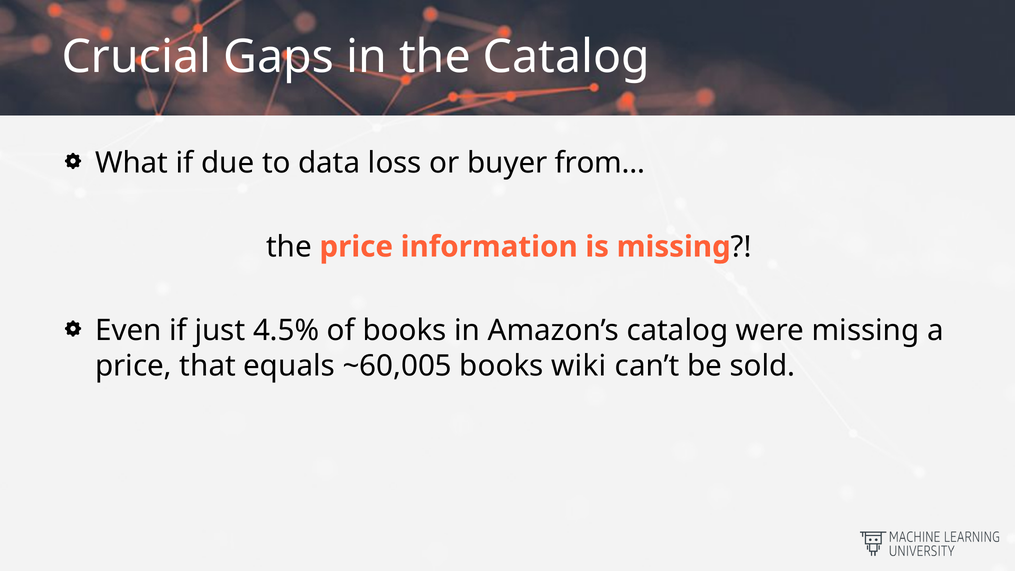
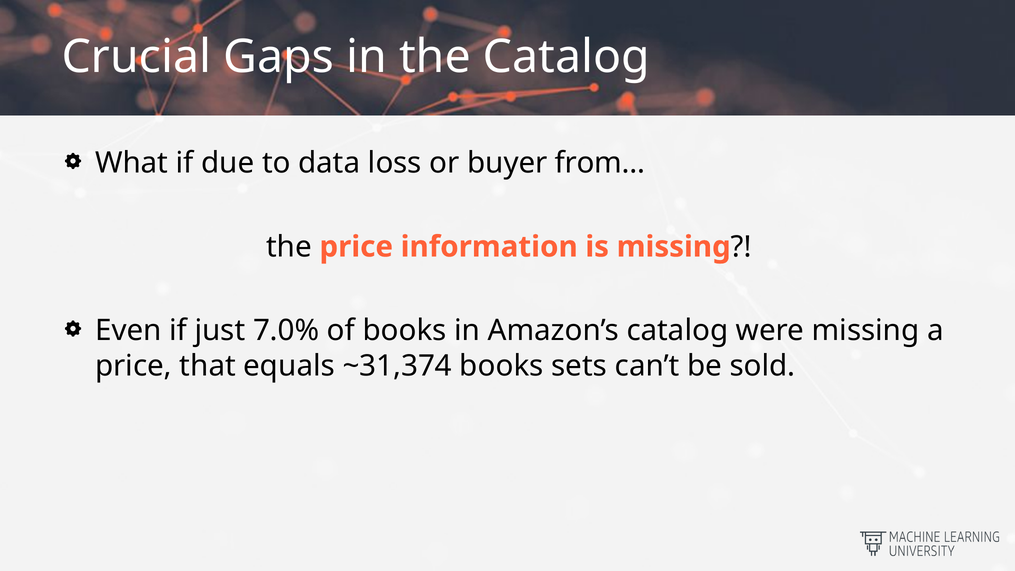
4.5%: 4.5% -> 7.0%
~60,005: ~60,005 -> ~31,374
wiki: wiki -> sets
